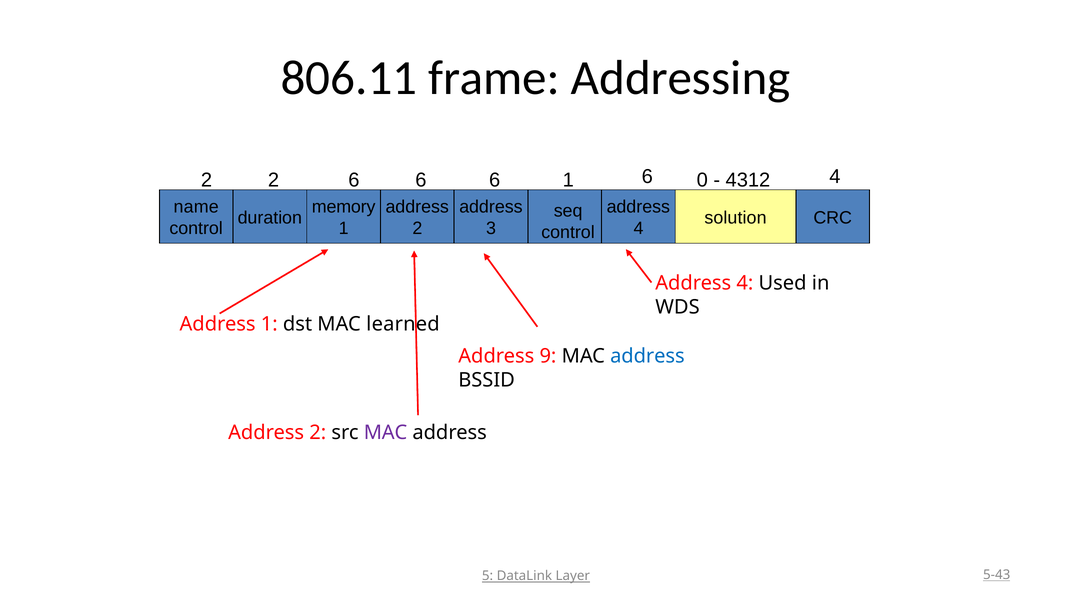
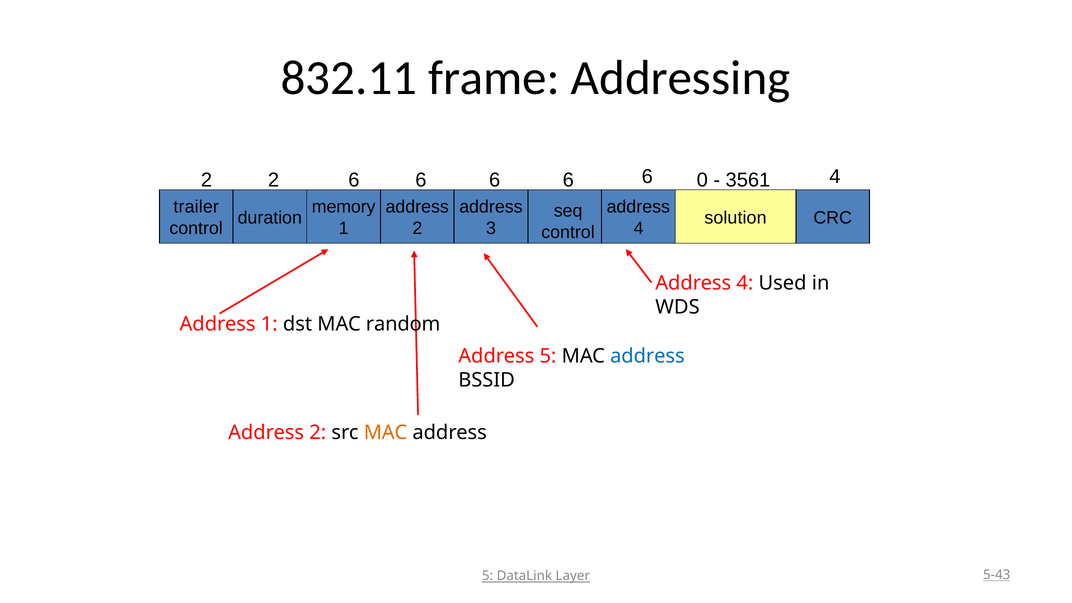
806.11: 806.11 -> 832.11
1 at (568, 180): 1 -> 6
4312: 4312 -> 3561
name: name -> trailer
learned: learned -> random
Address 9: 9 -> 5
MAC at (386, 432) colour: purple -> orange
